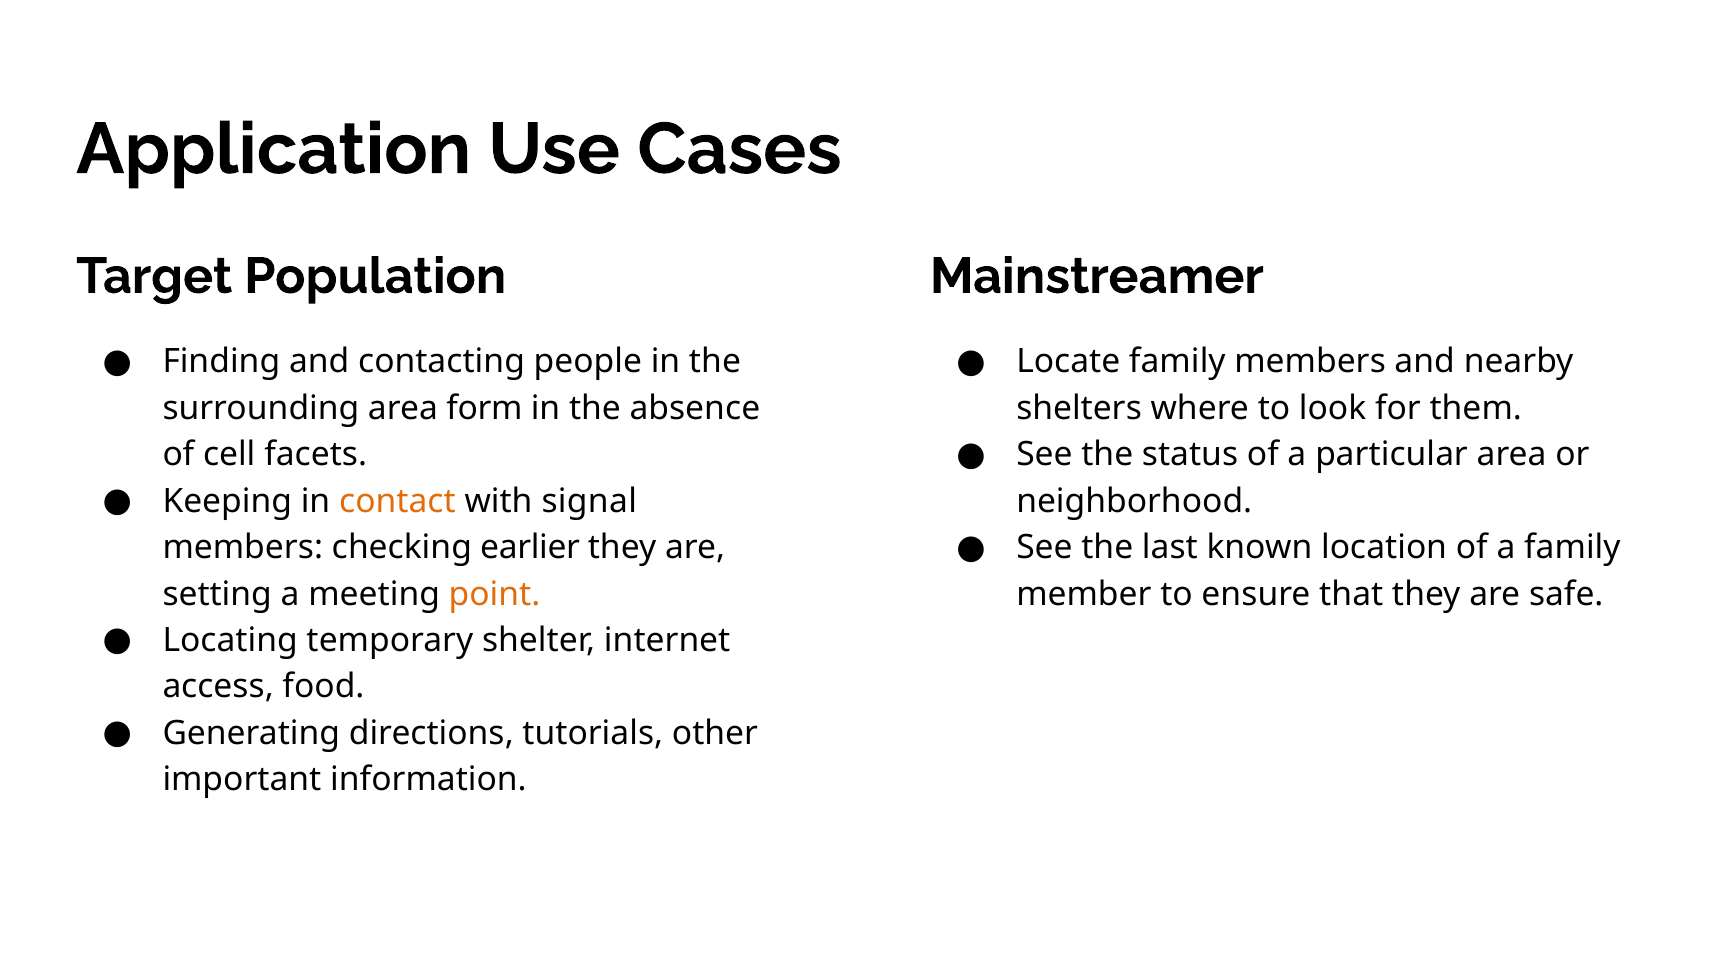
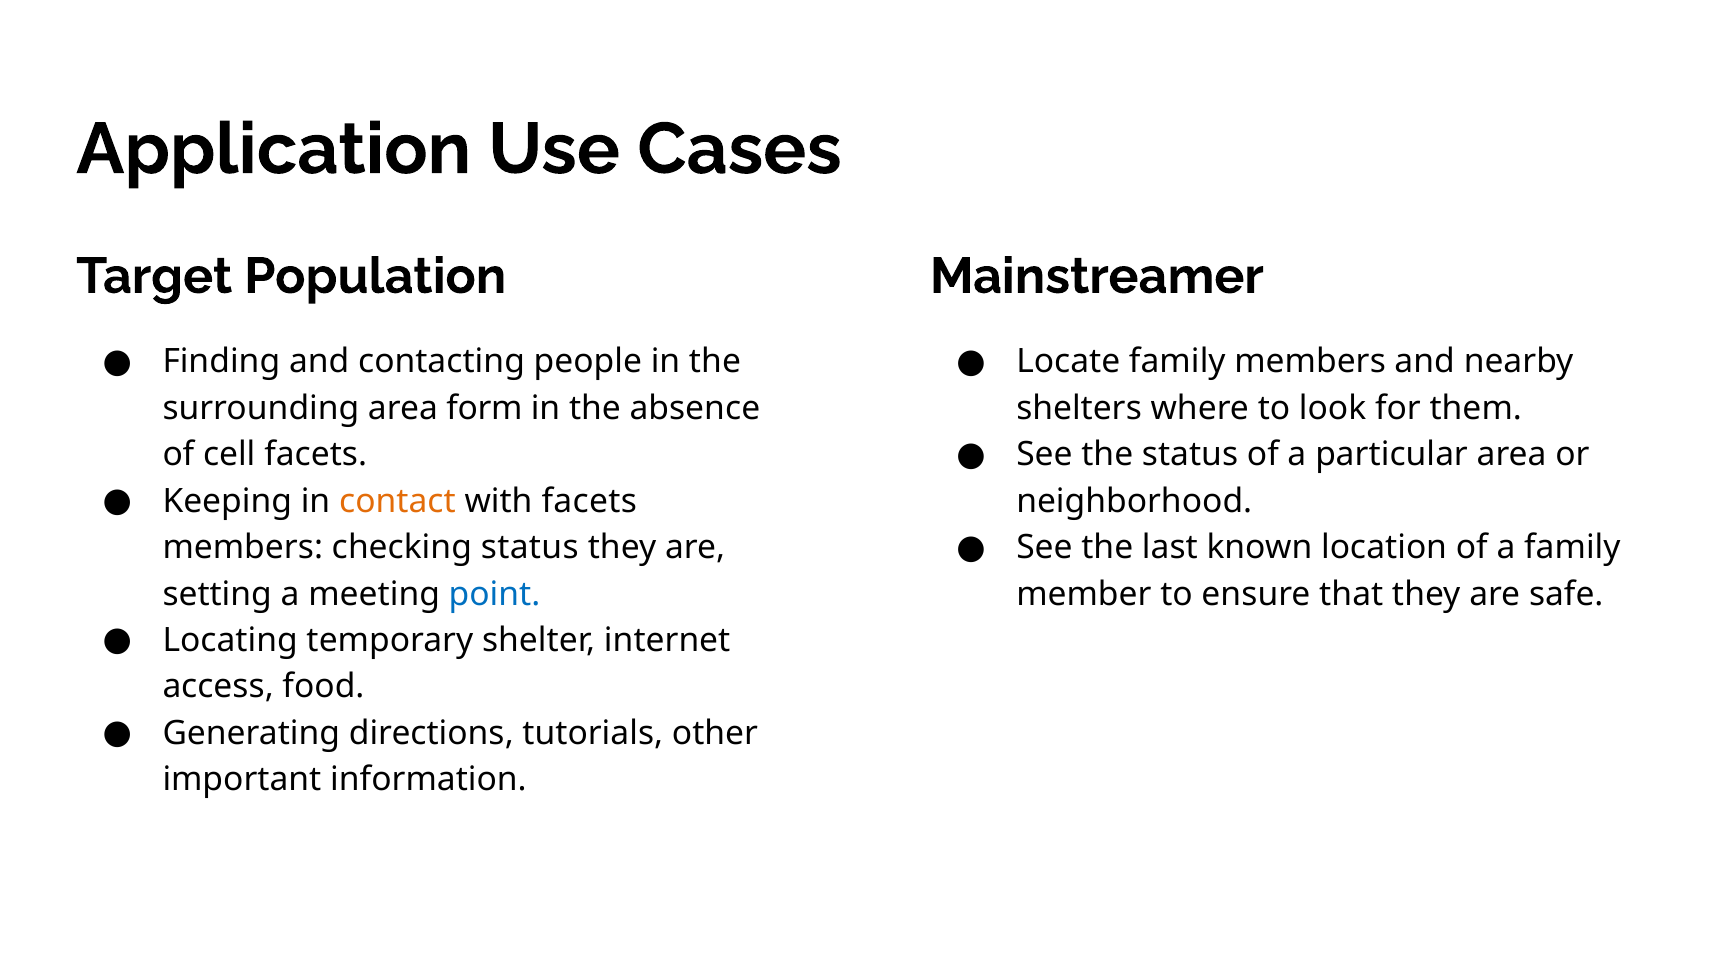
with signal: signal -> facets
checking earlier: earlier -> status
point colour: orange -> blue
